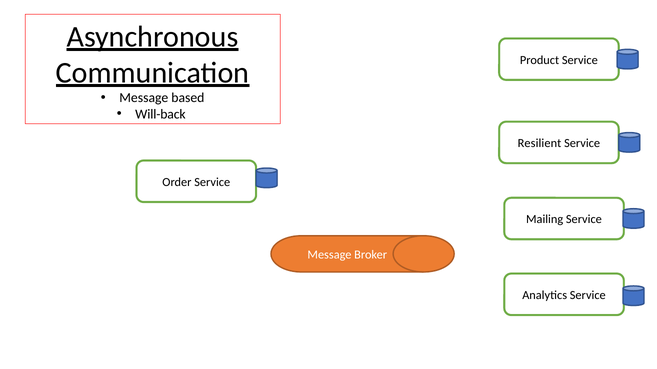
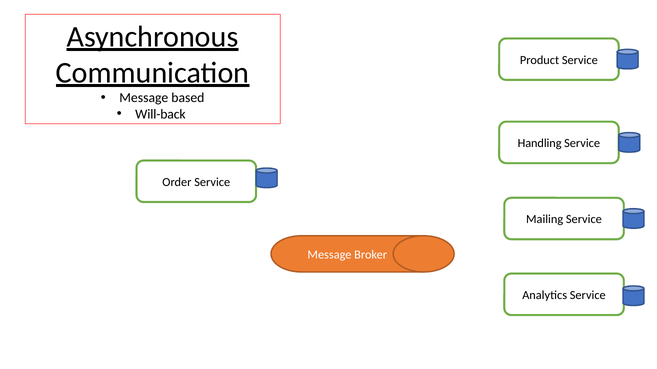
Resilient: Resilient -> Handling
